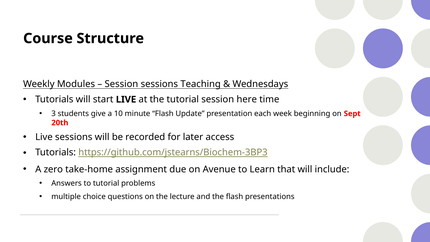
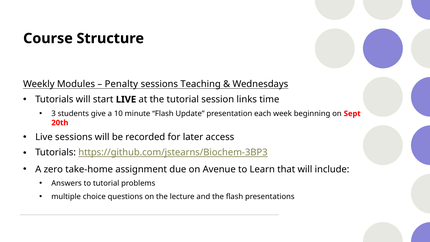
Session at (121, 84): Session -> Penalty
here: here -> links
